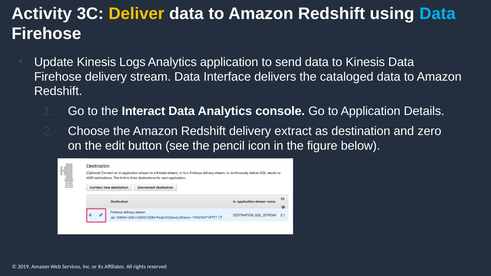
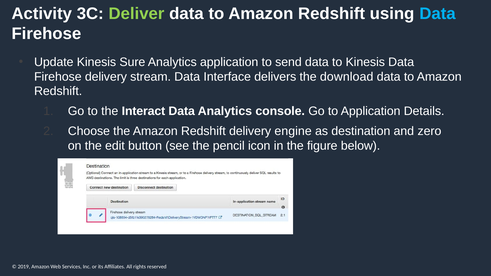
Deliver colour: yellow -> light green
Logs: Logs -> Sure
cataloged: cataloged -> download
extract: extract -> engine
